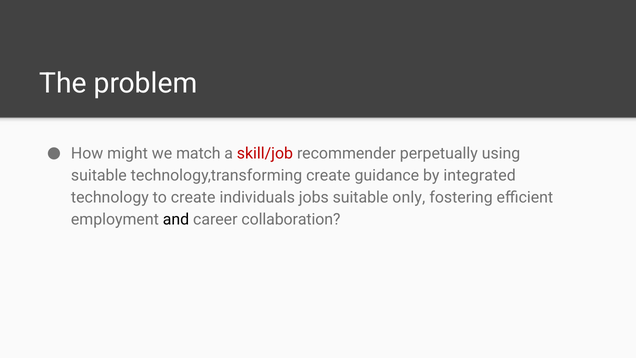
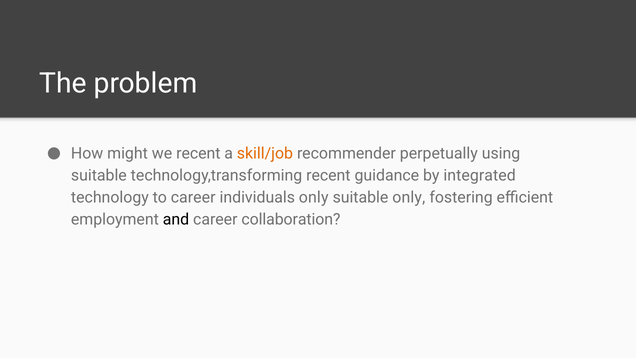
we match: match -> recent
skill/job colour: red -> orange
technology,transforming create: create -> recent
to create: create -> career
individuals jobs: jobs -> only
